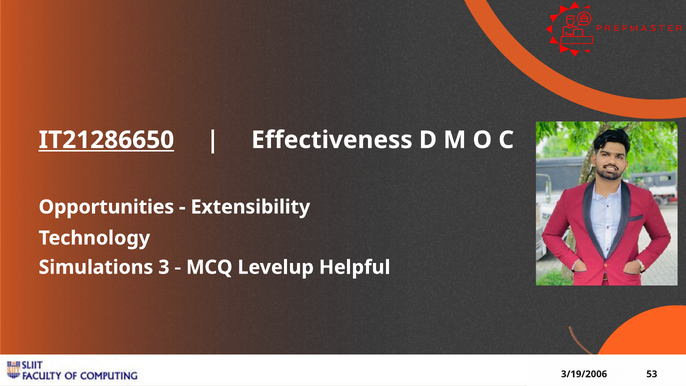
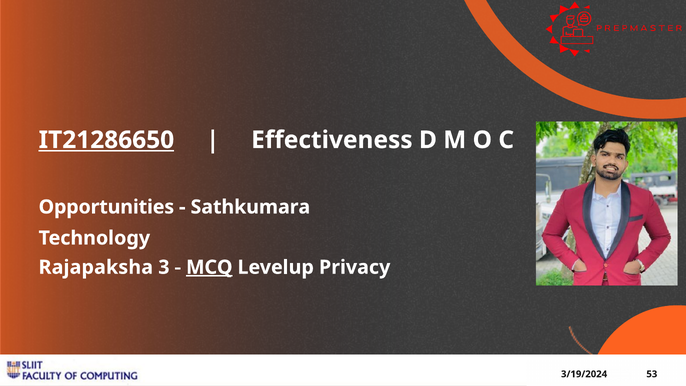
Extensibility: Extensibility -> Sathkumara
Simulations: Simulations -> Rajapaksha
MCQ underline: none -> present
Helpful: Helpful -> Privacy
3/19/2006: 3/19/2006 -> 3/19/2024
